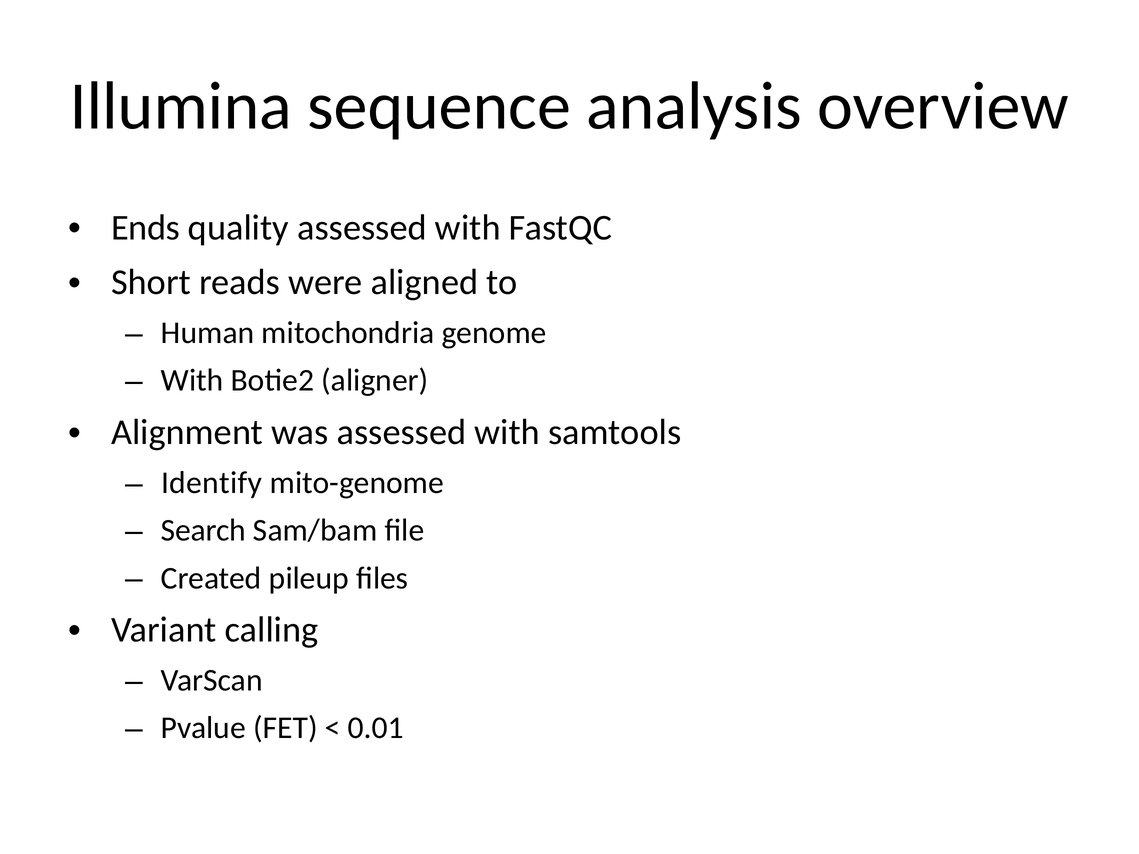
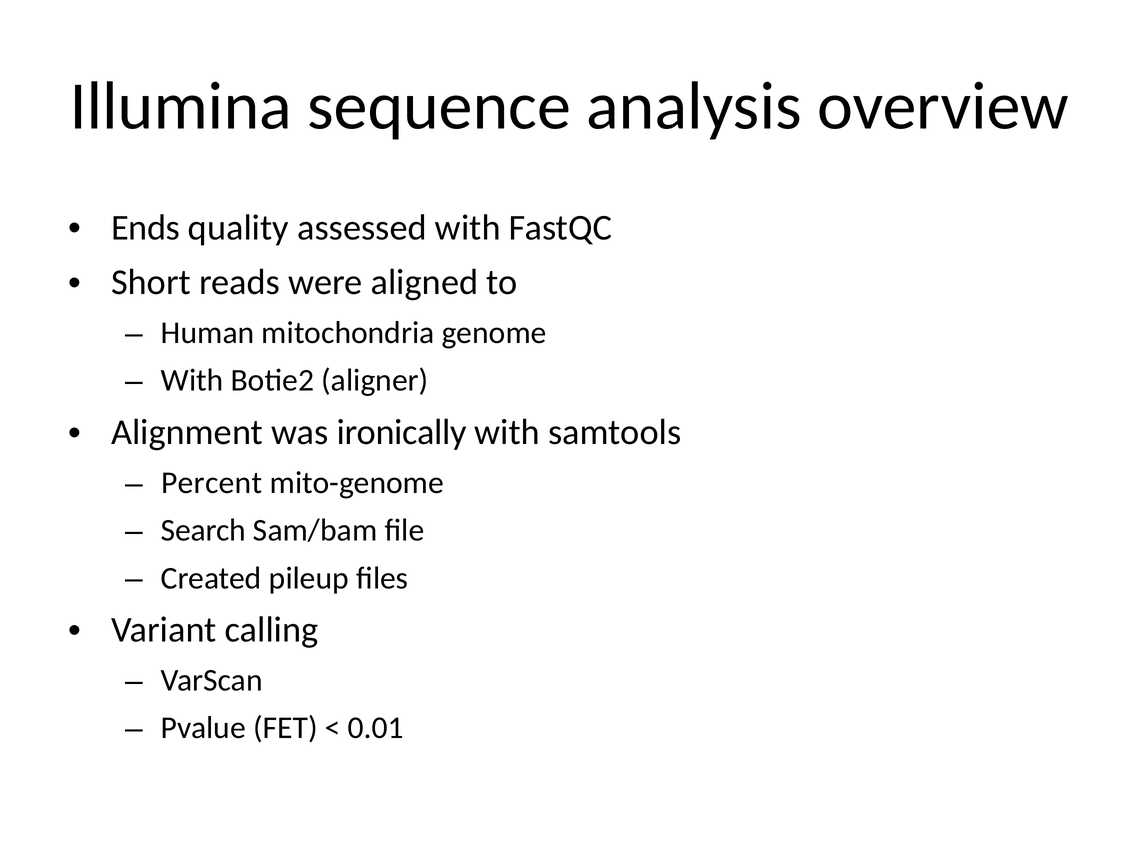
was assessed: assessed -> ironically
Identify: Identify -> Percent
